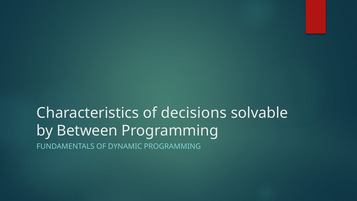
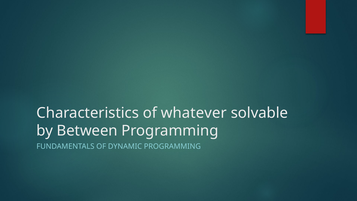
decisions: decisions -> whatever
